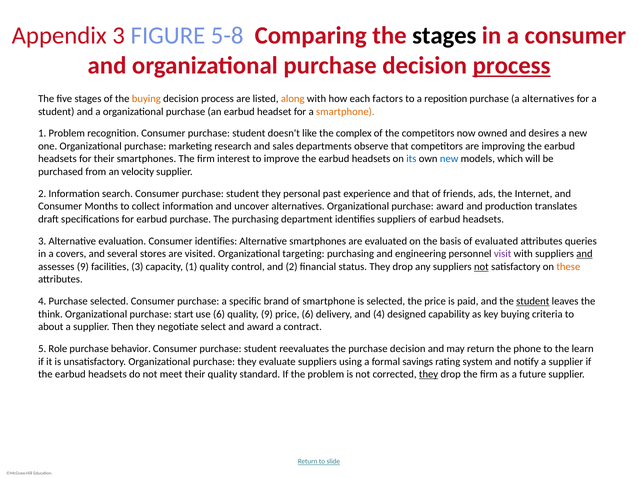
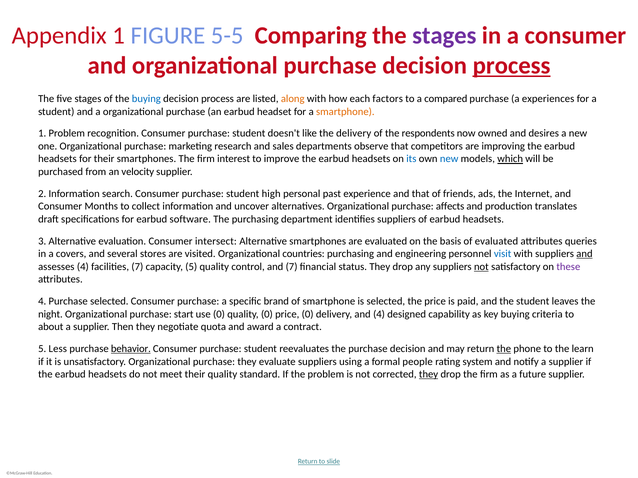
Appendix 3: 3 -> 1
5-8: 5-8 -> 5-5
stages at (444, 36) colour: black -> purple
buying at (146, 99) colour: orange -> blue
reposition: reposition -> compared
a alternatives: alternatives -> experiences
the complex: complex -> delivery
the competitors: competitors -> respondents
which underline: none -> present
student they: they -> high
purchase award: award -> affects
earbud purchase: purchase -> software
Consumer identifies: identifies -> intersect
targeting: targeting -> countries
visit colour: purple -> blue
assesses 9: 9 -> 4
facilities 3: 3 -> 7
capacity 1: 1 -> 5
and 2: 2 -> 7
these colour: orange -> purple
student at (533, 302) underline: present -> none
think: think -> night
use 6: 6 -> 0
quality 9: 9 -> 0
price 6: 6 -> 0
select: select -> quota
Role: Role -> Less
behavior underline: none -> present
the at (504, 349) underline: none -> present
savings: savings -> people
